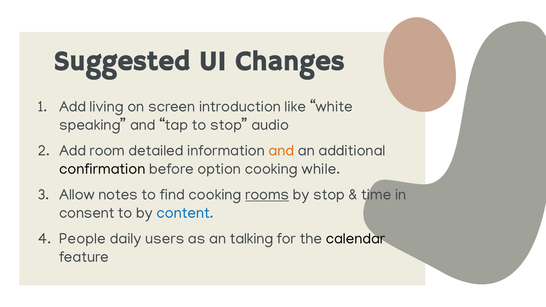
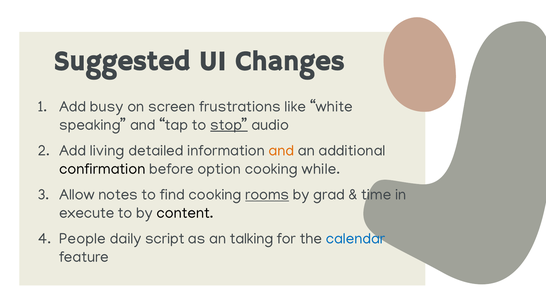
living: living -> busy
introduction: introduction -> frustrations
stop at (229, 125) underline: none -> present
room: room -> living
by stop: stop -> grad
consent: consent -> execute
content colour: blue -> black
users: users -> script
calendar colour: black -> blue
